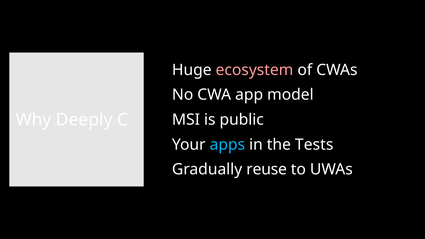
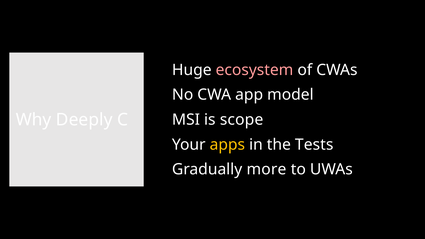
public: public -> scope
apps colour: light blue -> yellow
reuse: reuse -> more
